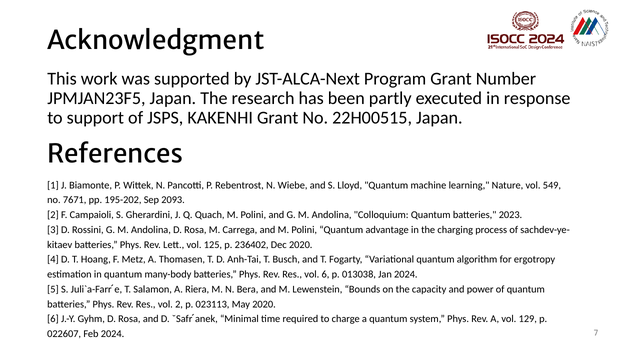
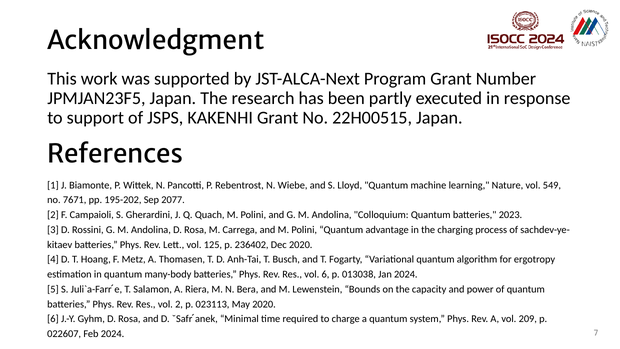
2093: 2093 -> 2077
129: 129 -> 209
